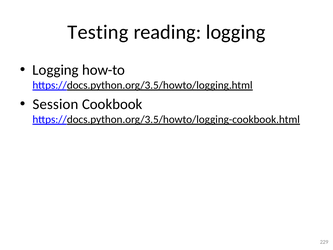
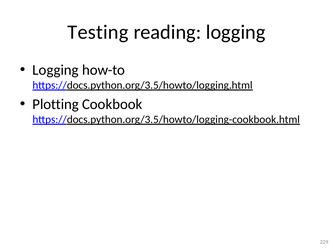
Session: Session -> Plotting
